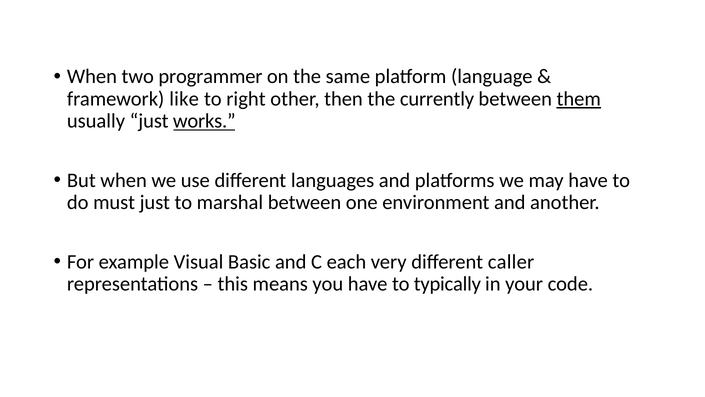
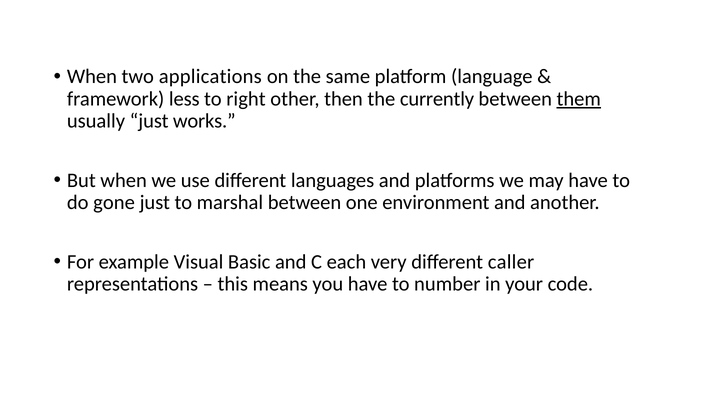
programmer: programmer -> applications
like: like -> less
works underline: present -> none
must: must -> gone
typically: typically -> number
